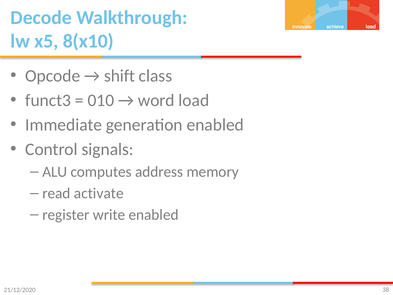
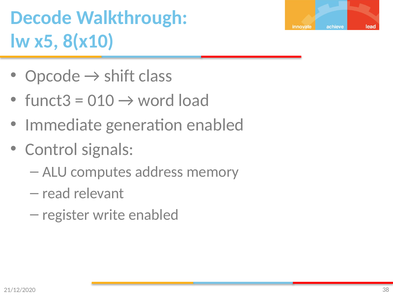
activate: activate -> relevant
